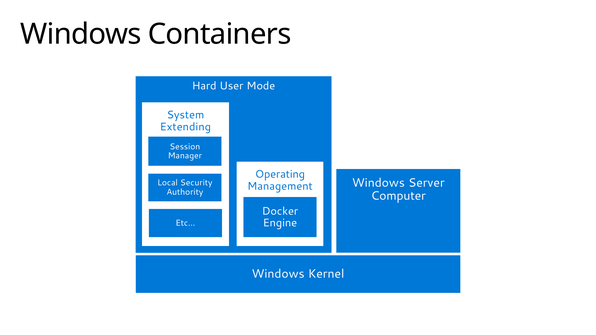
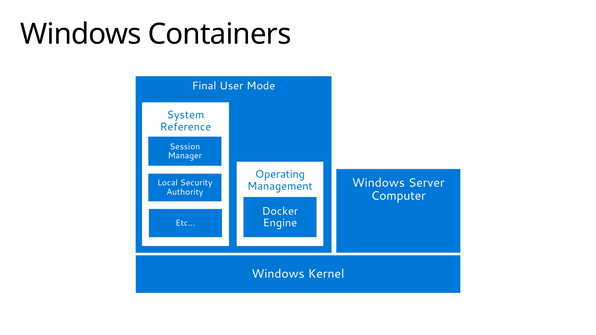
Hard: Hard -> Final
Extending: Extending -> Reference
